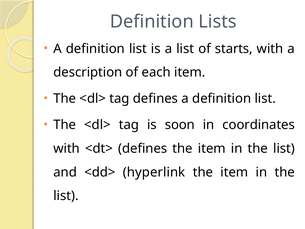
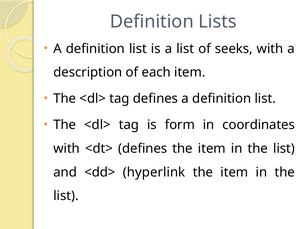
starts: starts -> seeks
soon: soon -> form
